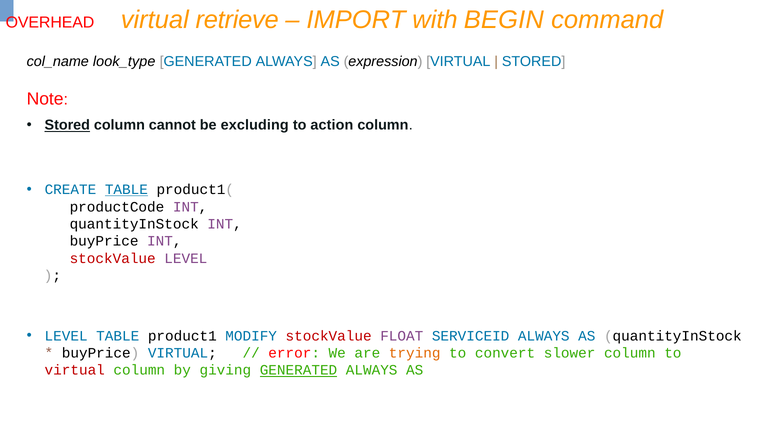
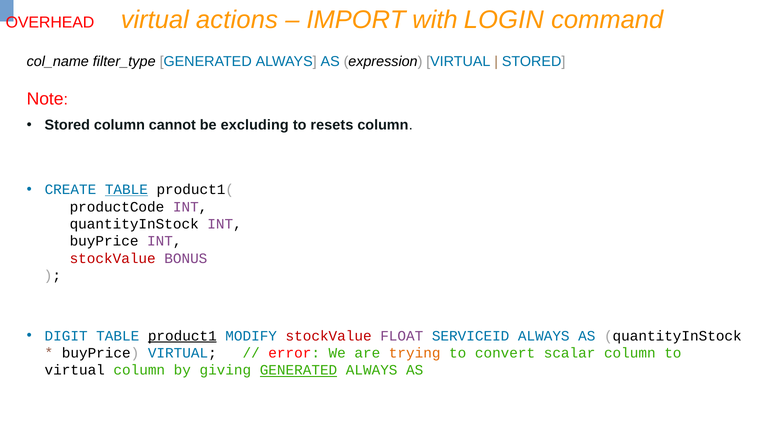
retrieve: retrieve -> actions
BEGIN: BEGIN -> LOGIN
look_type: look_type -> filter_type
Stored at (67, 125) underline: present -> none
action: action -> resets
stockValue LEVEL: LEVEL -> BONUS
LEVEL at (66, 336): LEVEL -> DIGIT
product1 underline: none -> present
slower: slower -> scalar
virtual at (75, 371) colour: red -> black
